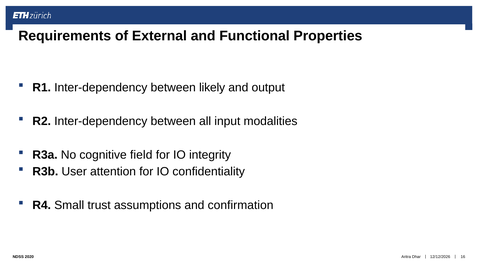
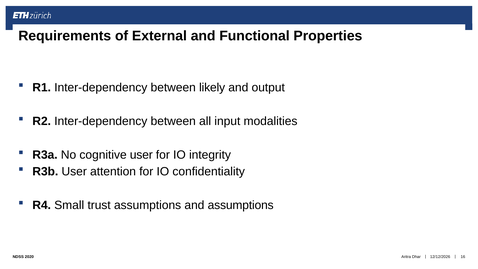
cognitive field: field -> user
and confirmation: confirmation -> assumptions
